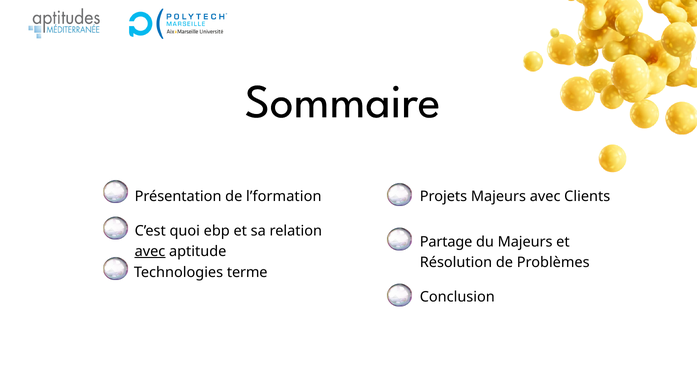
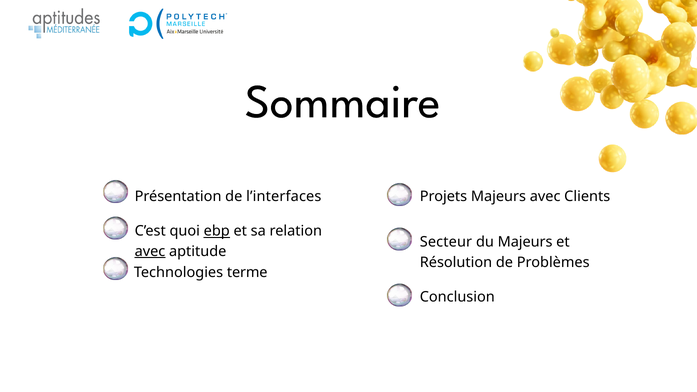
l’formation: l’formation -> l’interfaces
ebp underline: none -> present
Partage: Partage -> Secteur
